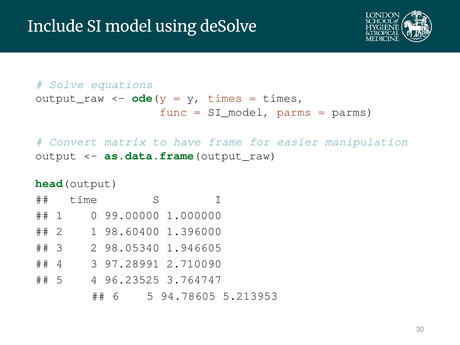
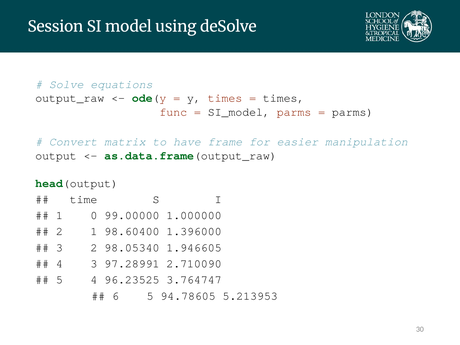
Include: Include -> Session
